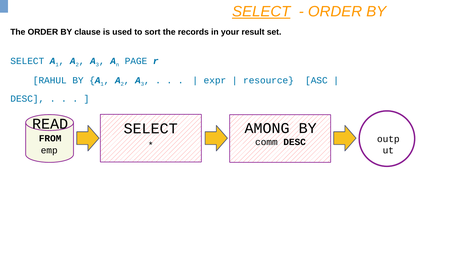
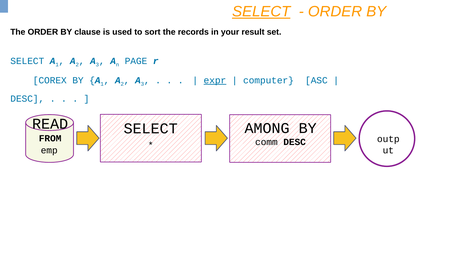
RAHUL: RAHUL -> COREX
expr underline: none -> present
resource: resource -> computer
